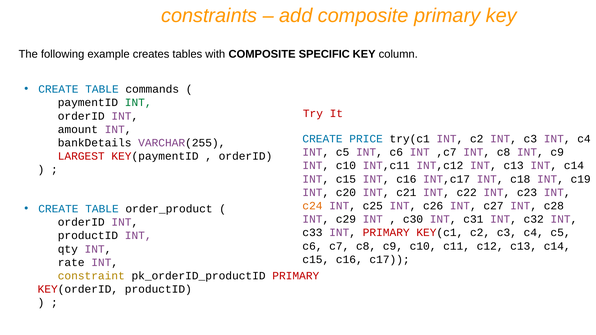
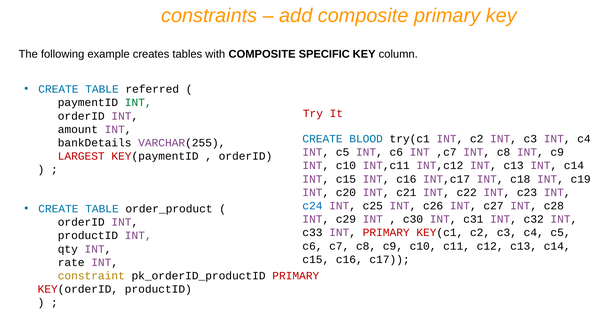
commands: commands -> referred
PRICE: PRICE -> BLOOD
c24 colour: orange -> blue
